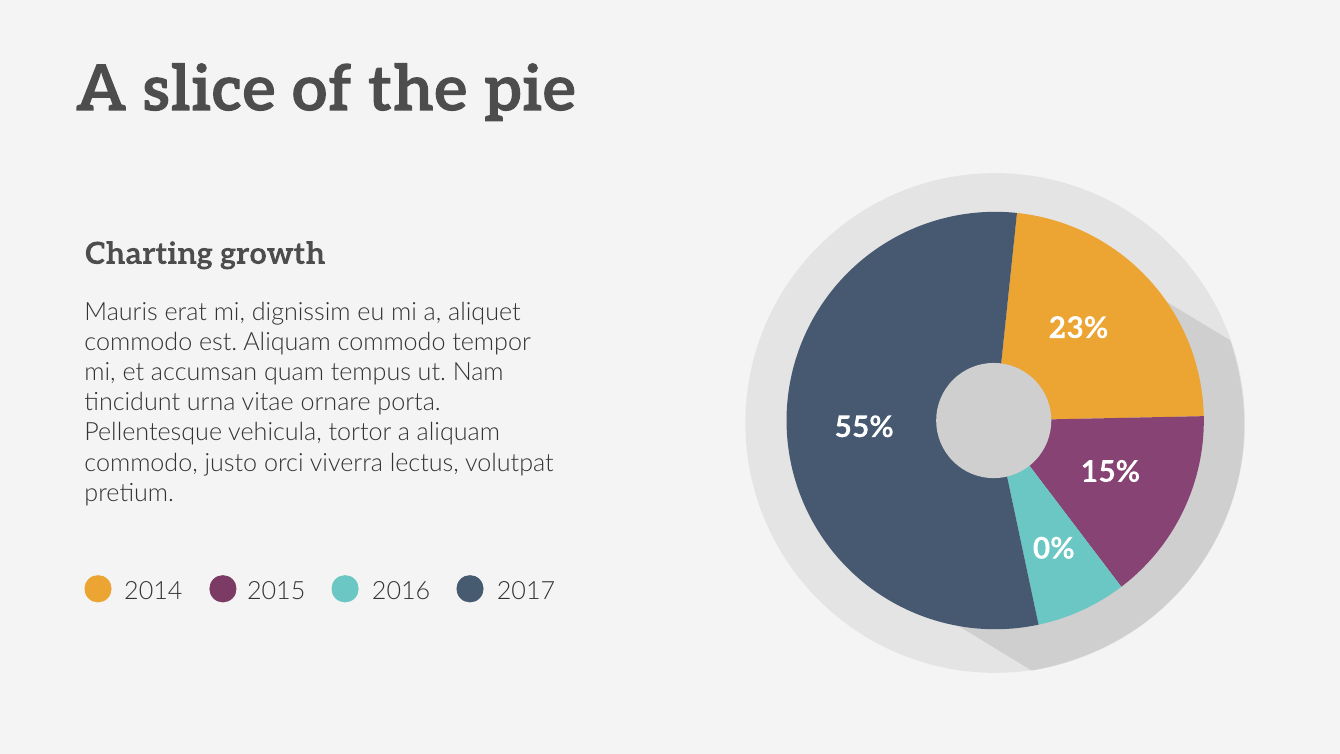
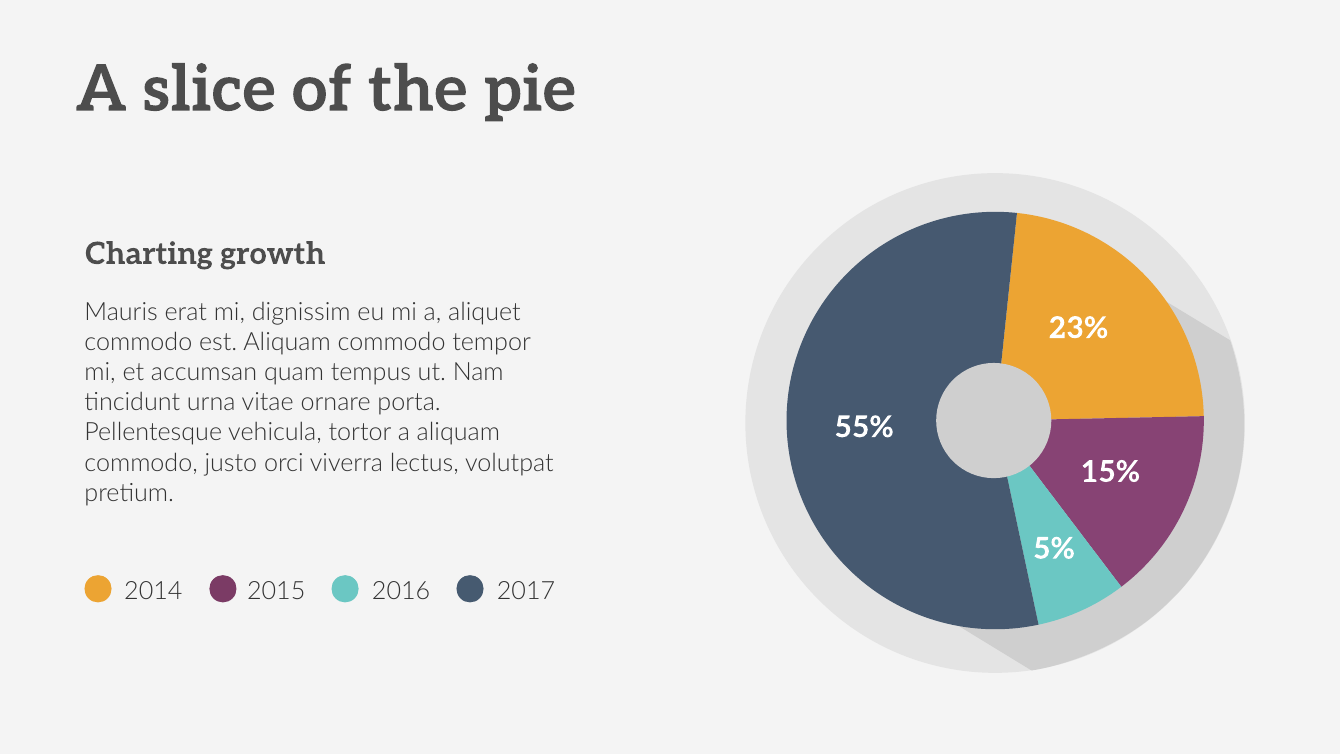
0%: 0% -> 5%
